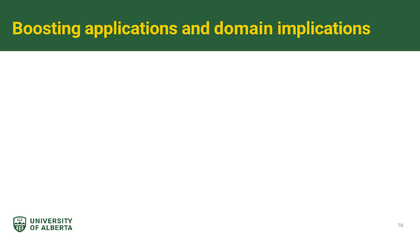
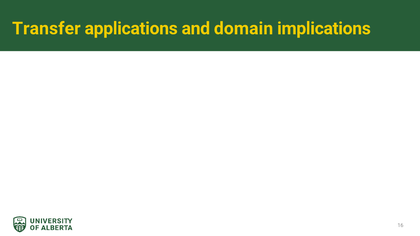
Boosting: Boosting -> Transfer
